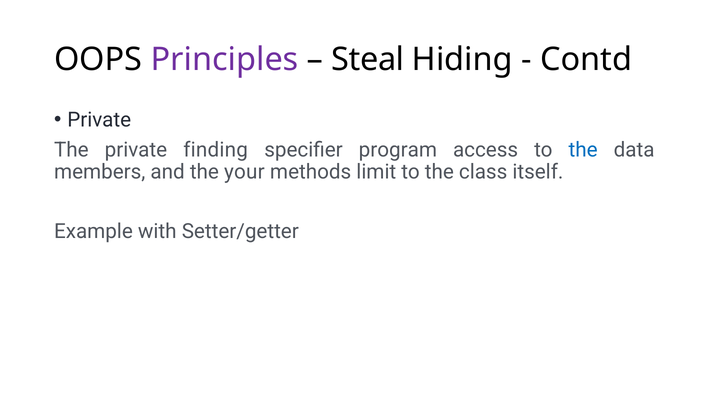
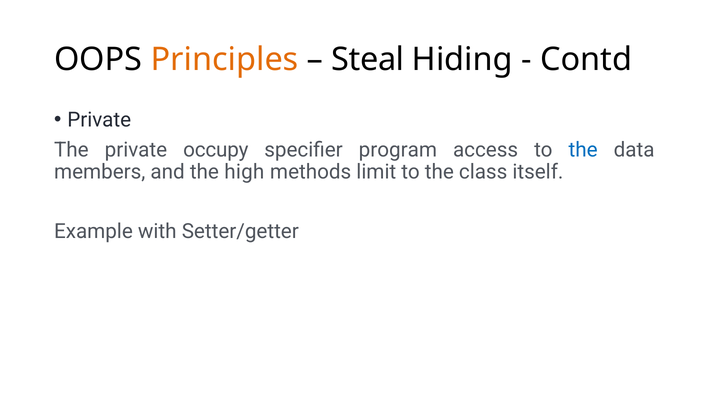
Principles colour: purple -> orange
finding: finding -> occupy
your: your -> high
